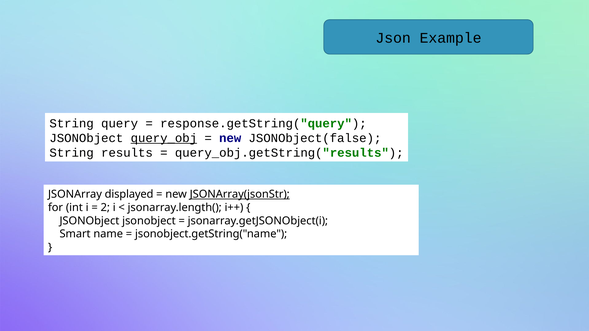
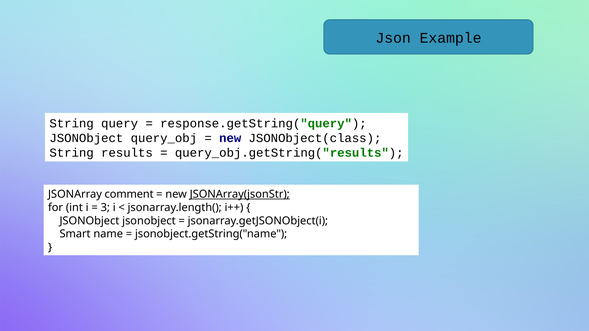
query_obj underline: present -> none
JSONObject(false: JSONObject(false -> JSONObject(class
displayed: displayed -> comment
2: 2 -> 3
